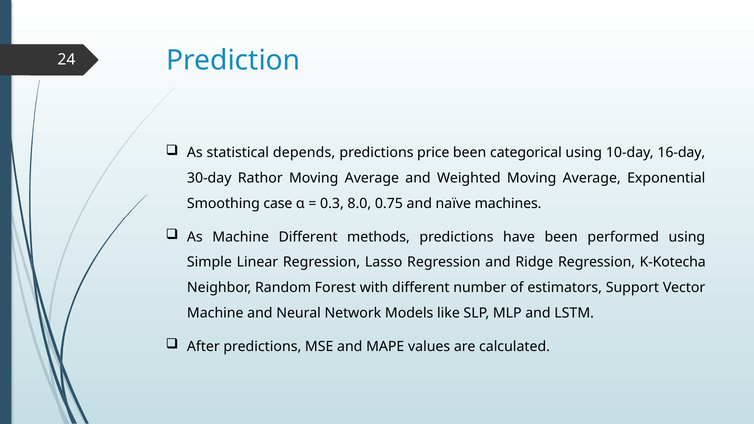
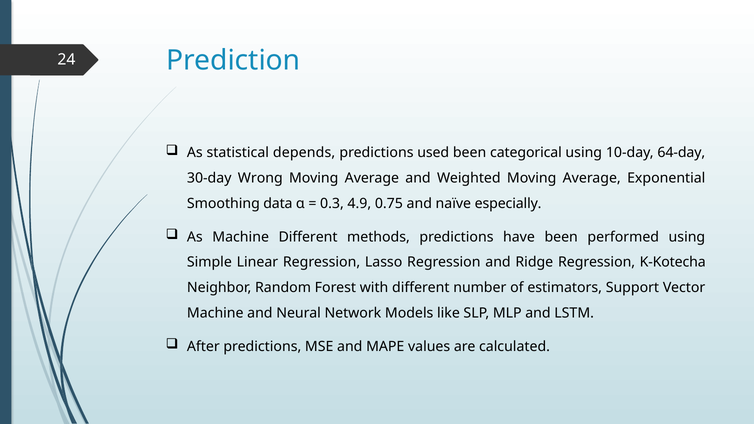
price: price -> used
16-day: 16-day -> 64-day
Rathor: Rathor -> Wrong
case: case -> data
8.0: 8.0 -> 4.9
machines: machines -> especially
